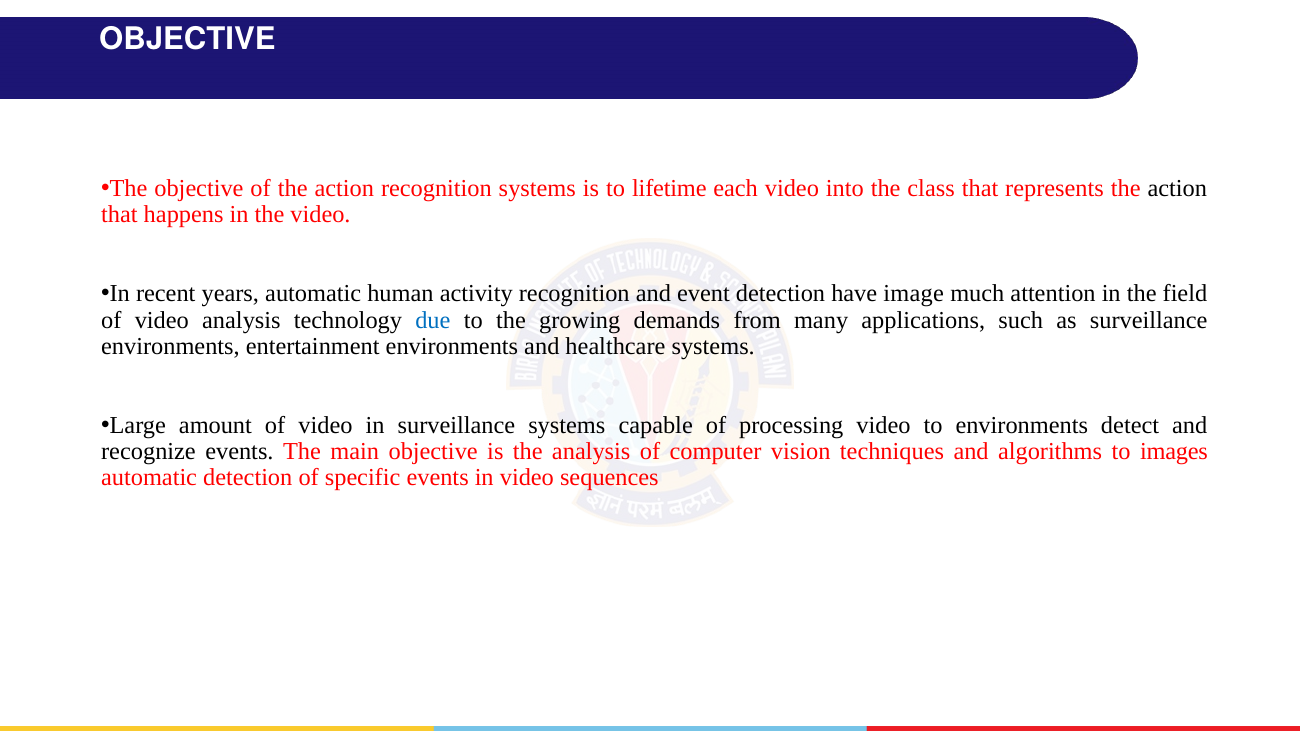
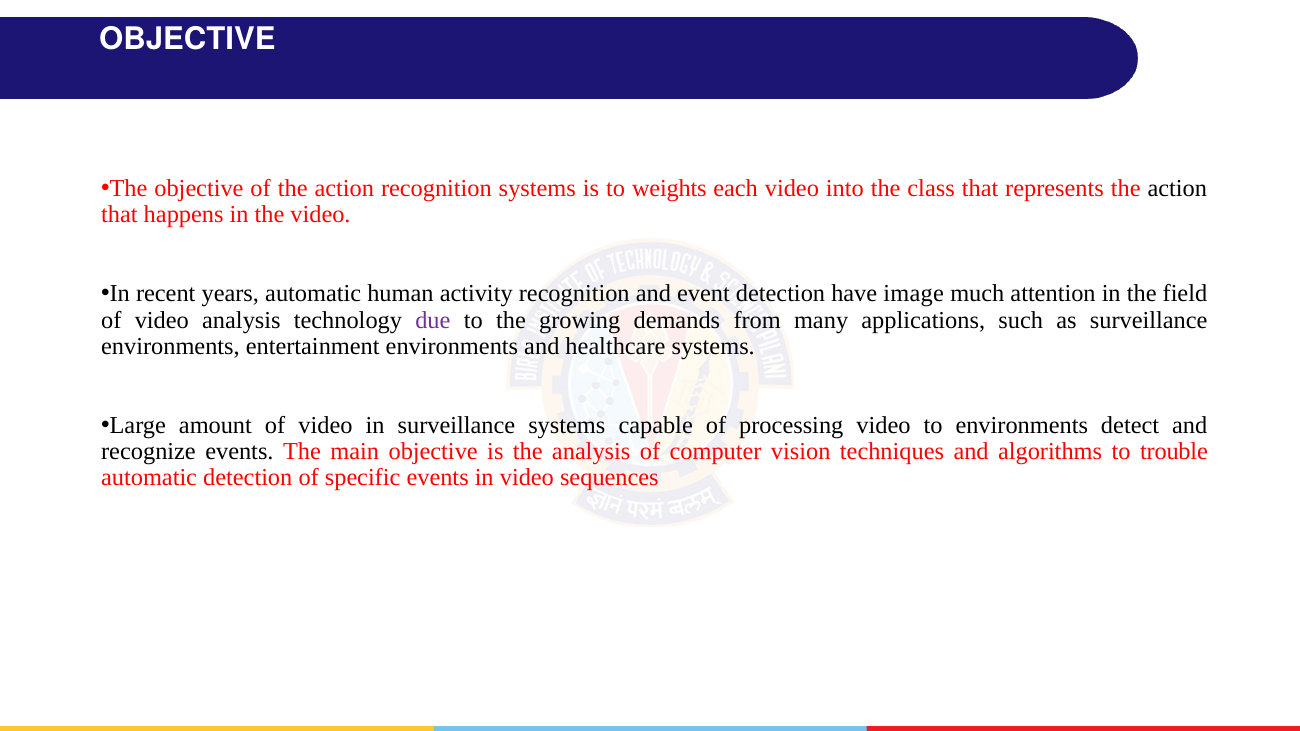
lifetime: lifetime -> weights
due colour: blue -> purple
images: images -> trouble
